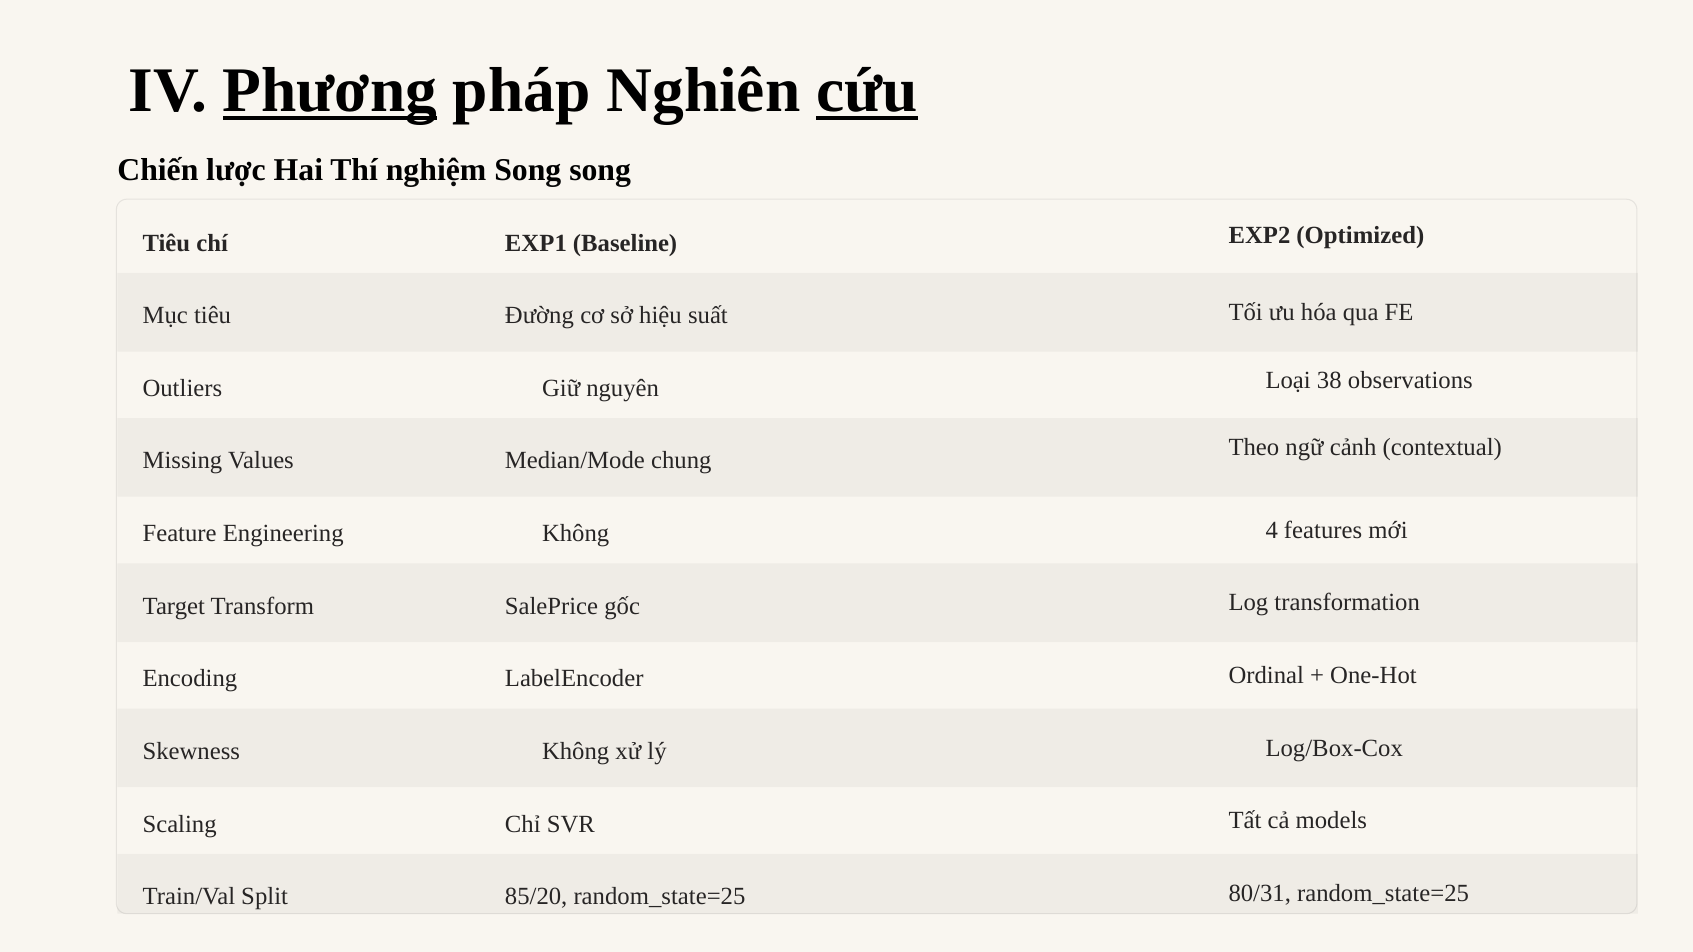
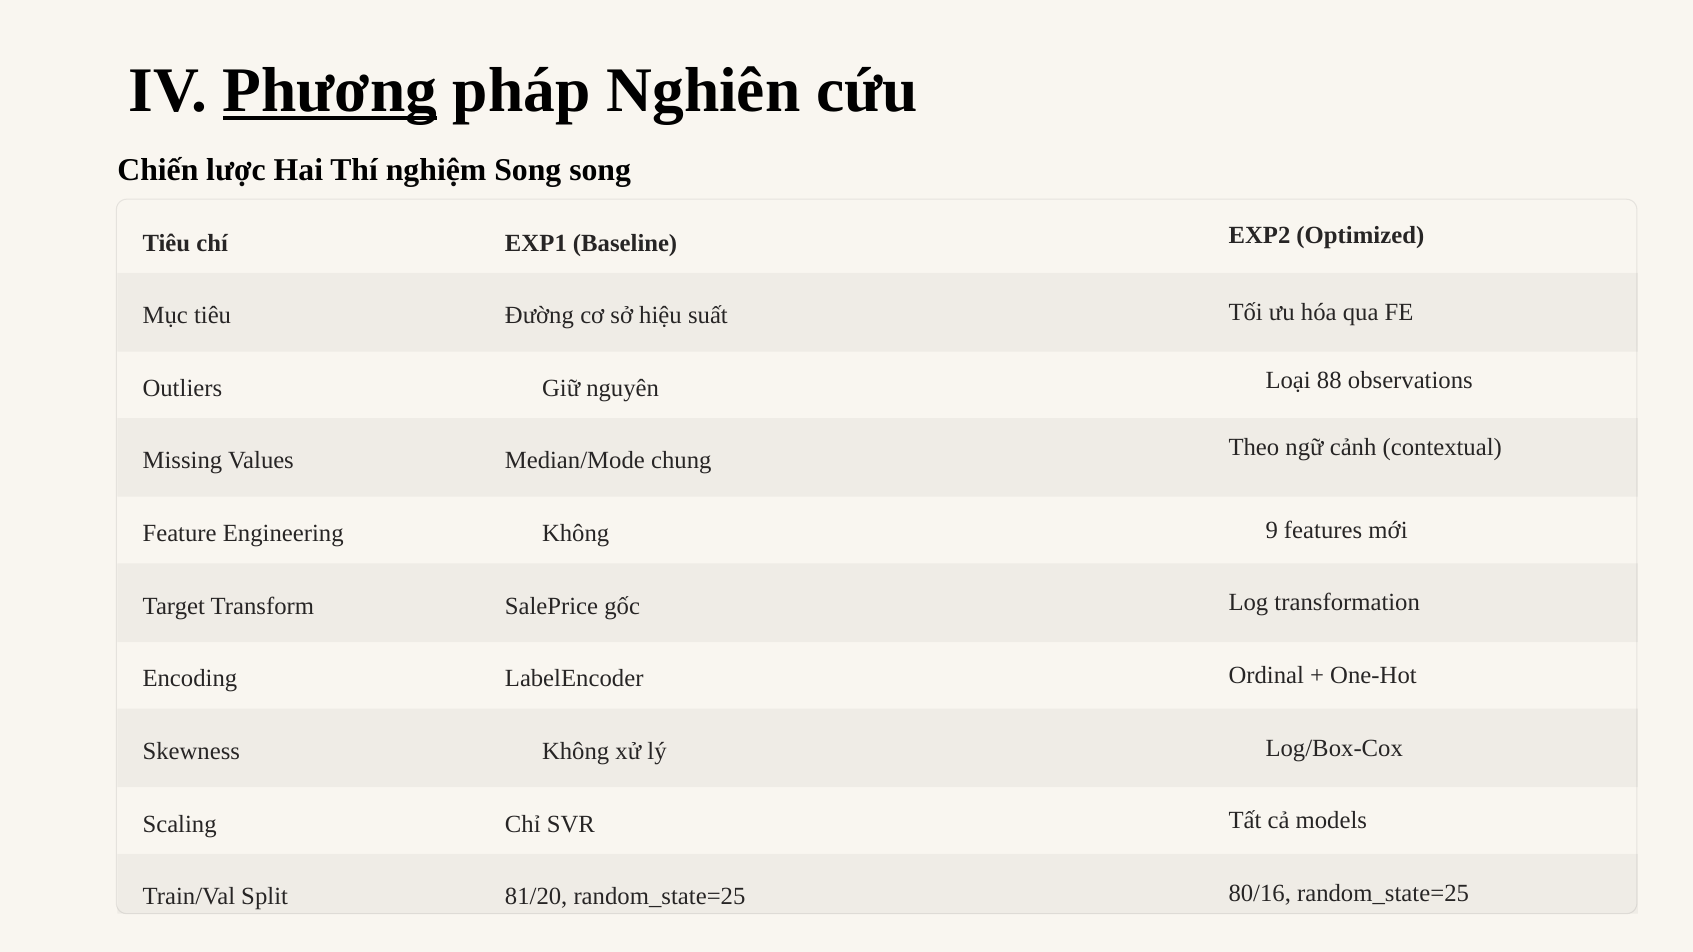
cứu underline: present -> none
38: 38 -> 88
4: 4 -> 9
85/20: 85/20 -> 81/20
80/31: 80/31 -> 80/16
